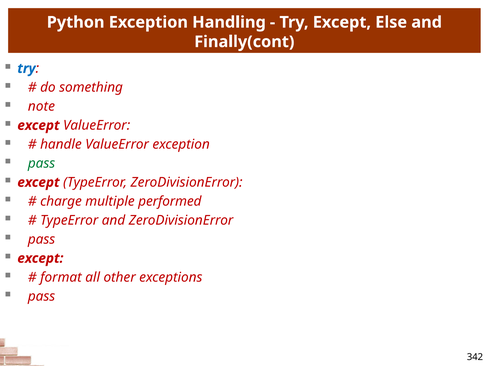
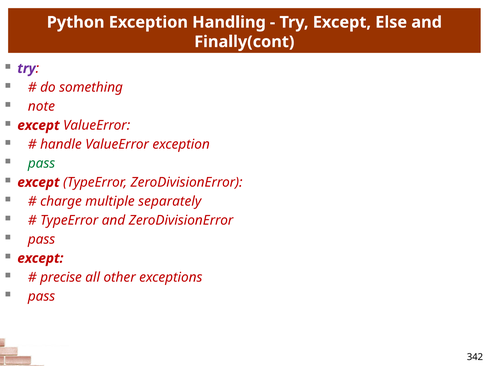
try at (26, 68) colour: blue -> purple
performed: performed -> separately
format: format -> precise
